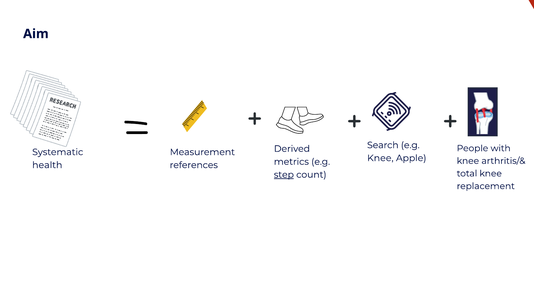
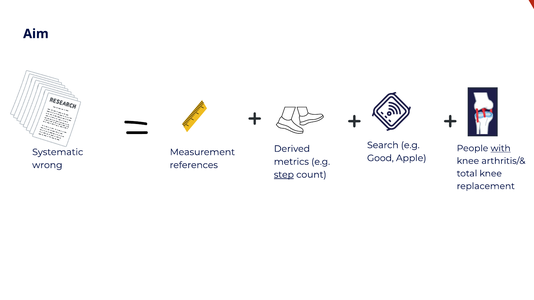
with underline: none -> present
Knee at (380, 158): Knee -> Good
health: health -> wrong
